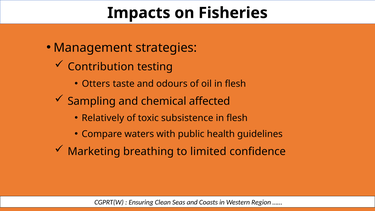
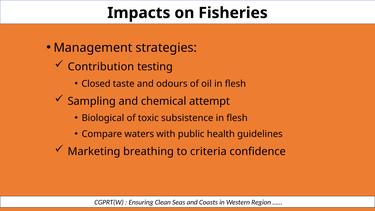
Otters: Otters -> Closed
affected: affected -> attempt
Relatively: Relatively -> Biological
limited: limited -> criteria
